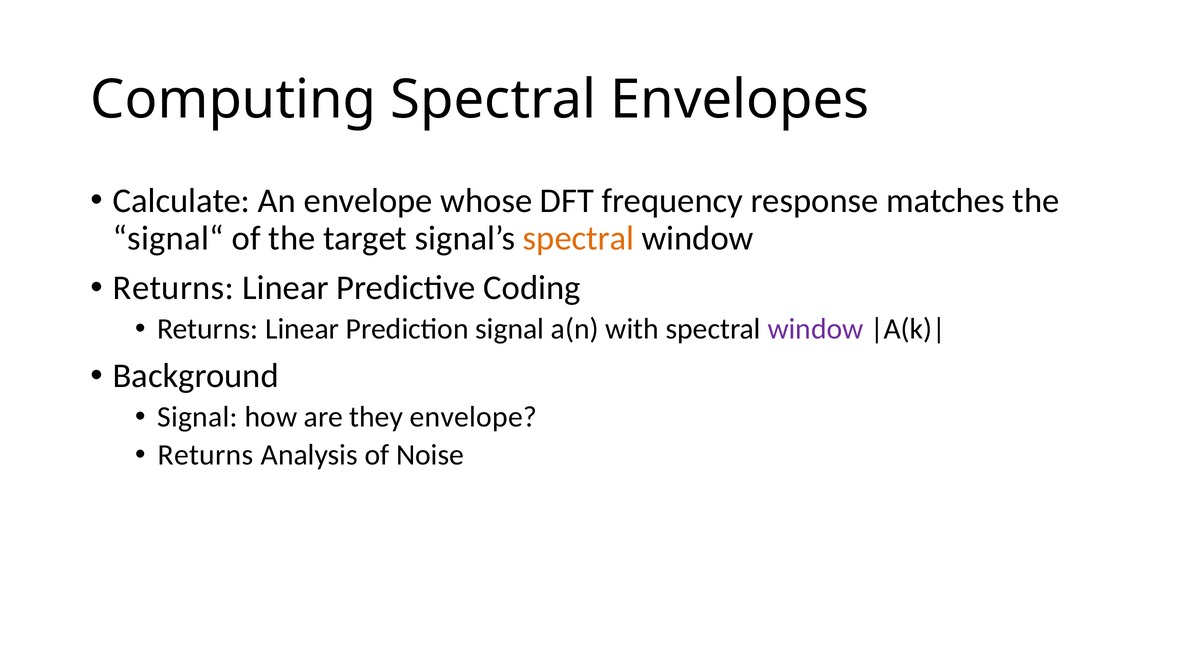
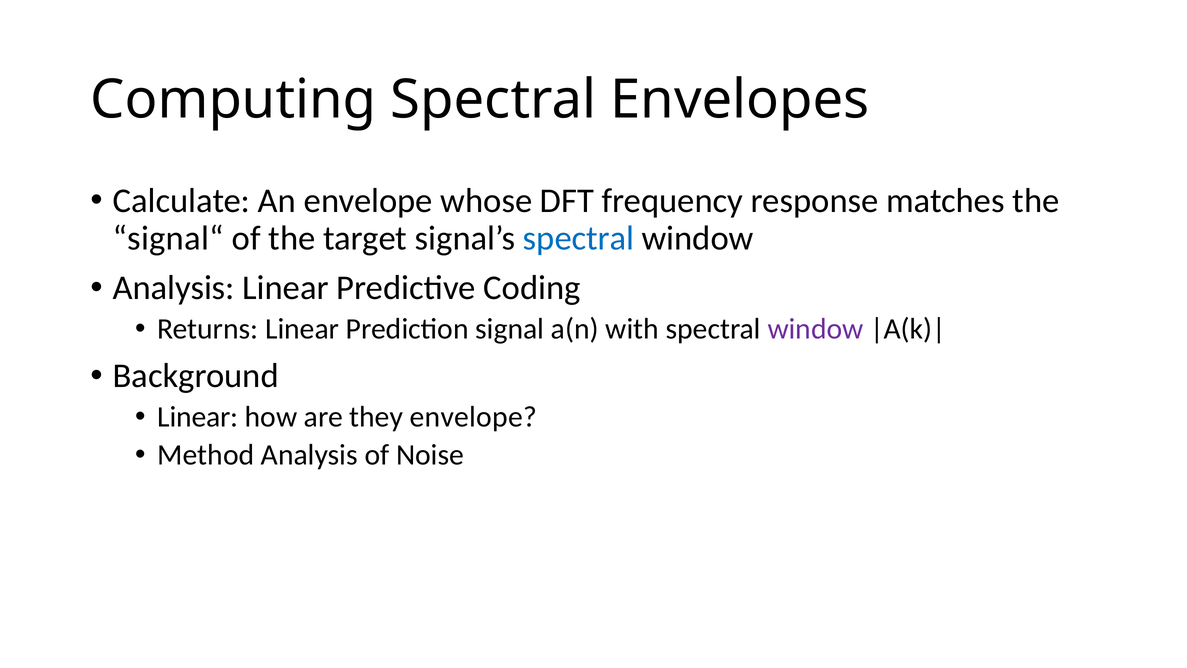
spectral at (578, 238) colour: orange -> blue
Returns at (173, 288): Returns -> Analysis
Signal at (198, 417): Signal -> Linear
Returns at (206, 455): Returns -> Method
